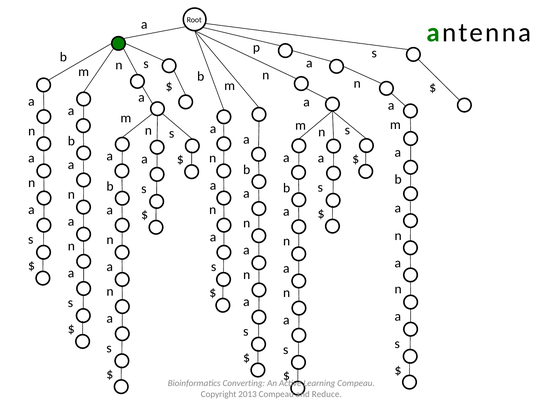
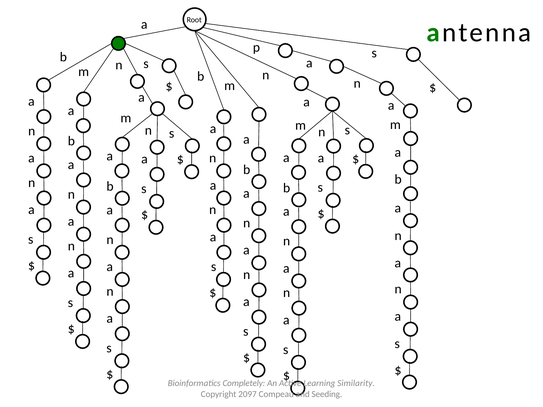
Converting: Converting -> Completely
Learning Compeau: Compeau -> Similarity
2013: 2013 -> 2097
Reduce: Reduce -> Seeding
